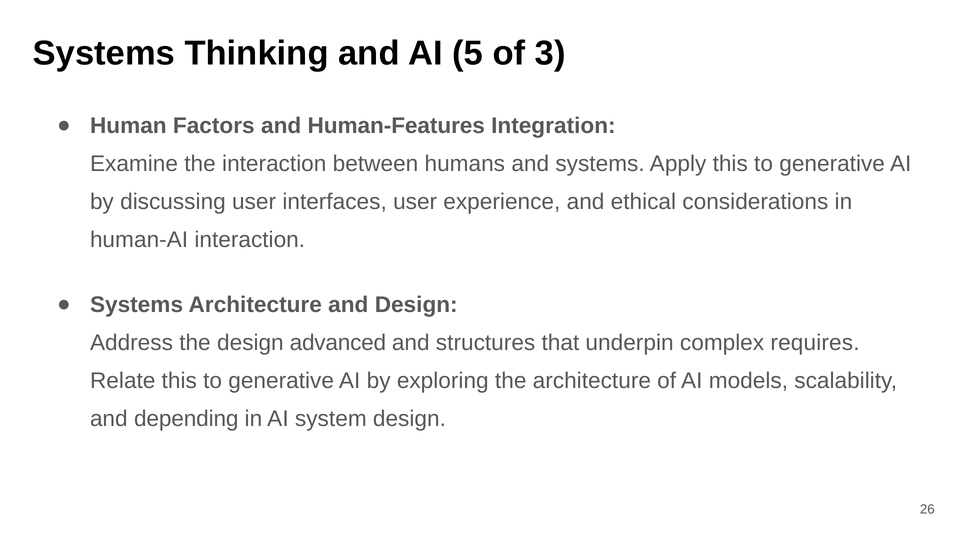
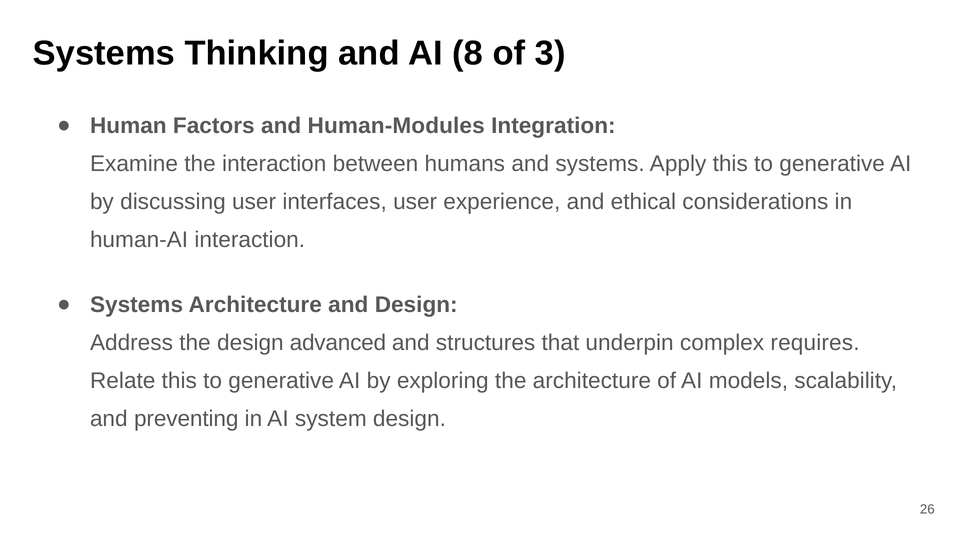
5: 5 -> 8
Human-Features: Human-Features -> Human-Modules
depending: depending -> preventing
